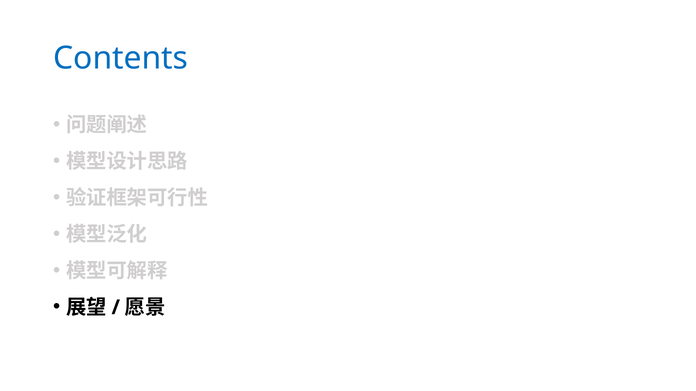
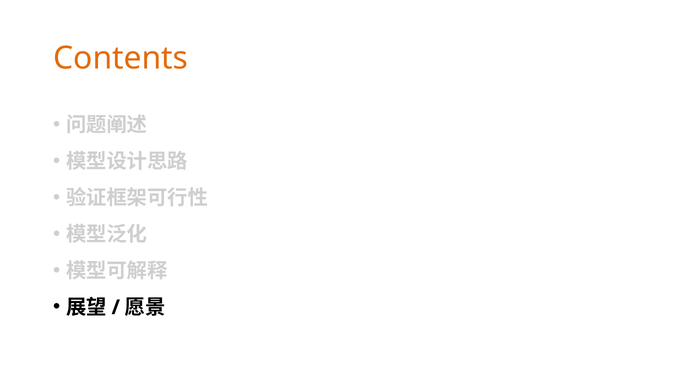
Contents colour: blue -> orange
